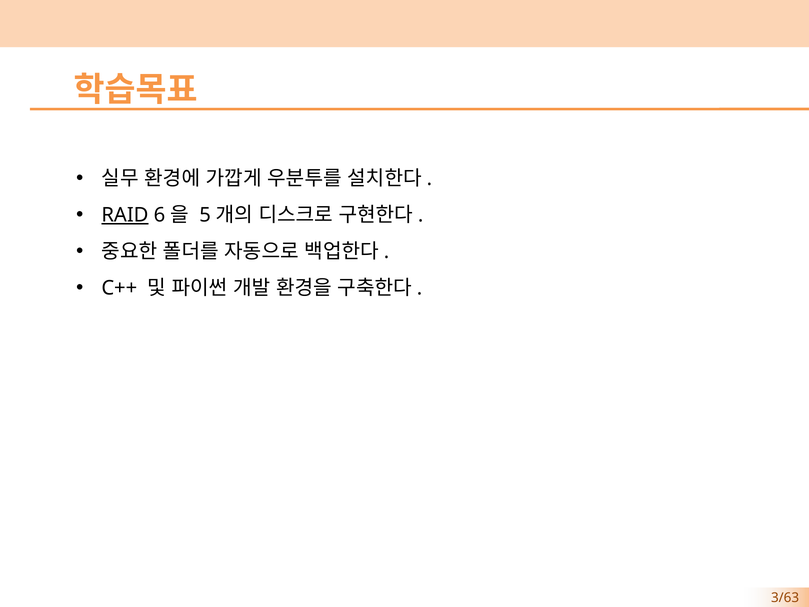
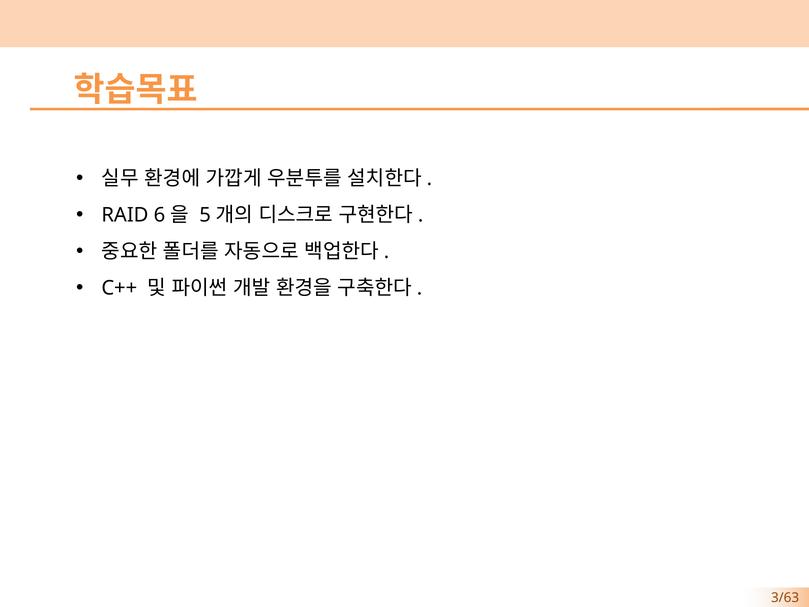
RAID underline: present -> none
